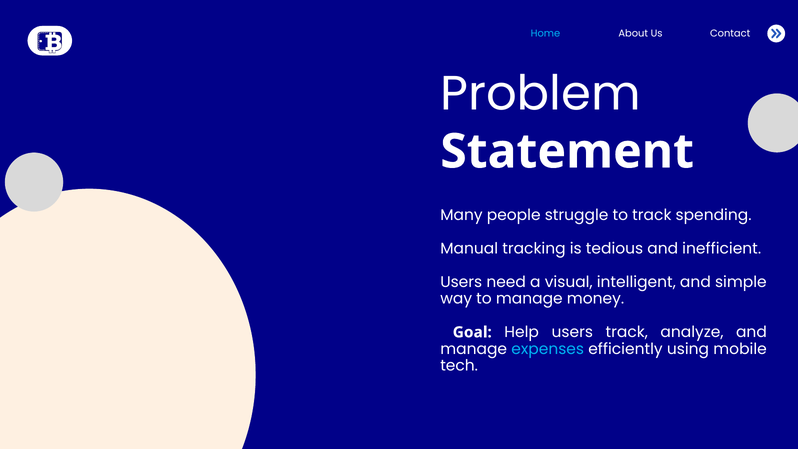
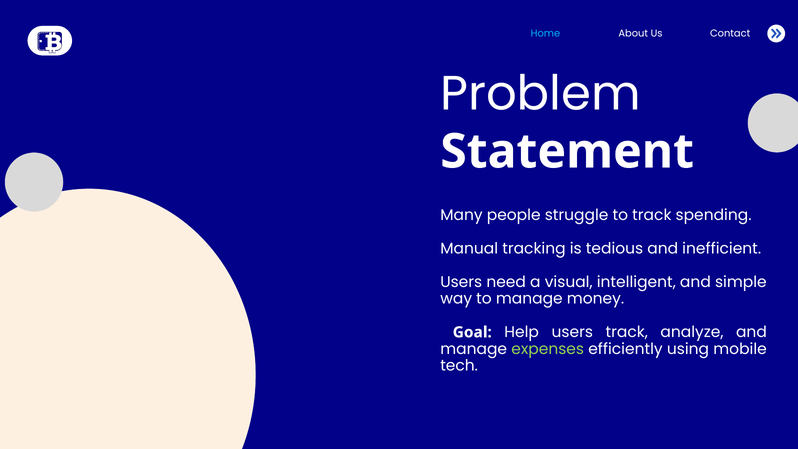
expenses colour: light blue -> light green
